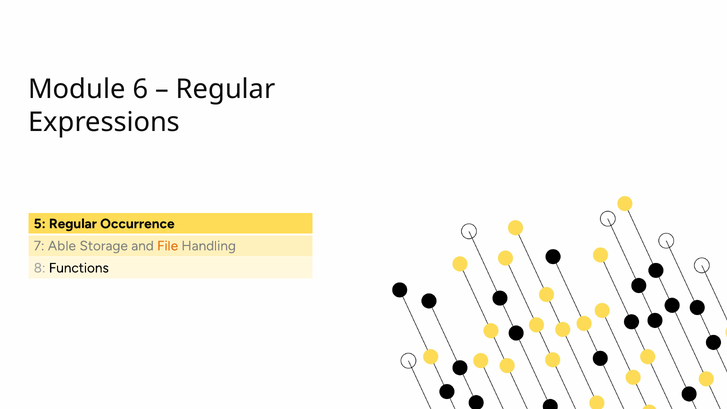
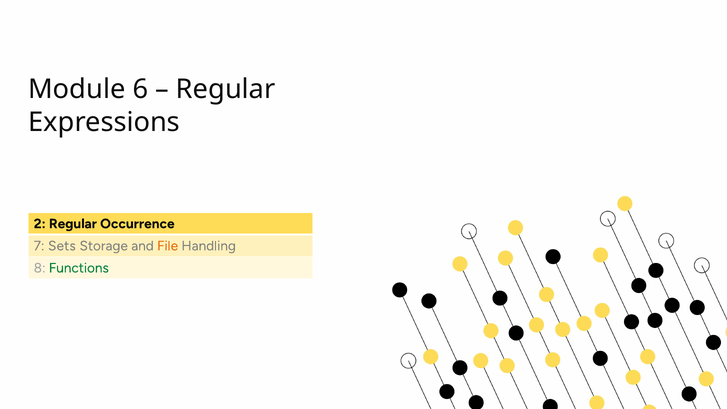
5: 5 -> 2
Able: Able -> Sets
Functions colour: black -> green
